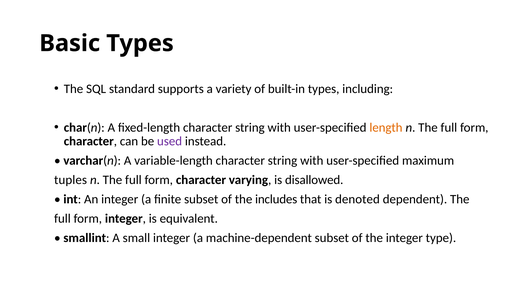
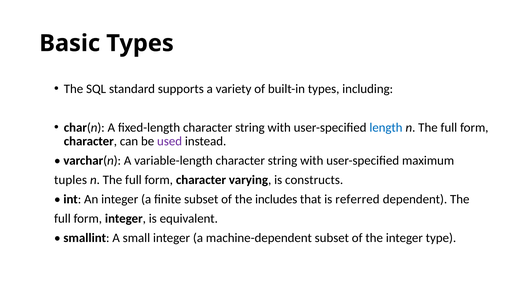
length colour: orange -> blue
disallowed: disallowed -> constructs
denoted: denoted -> referred
